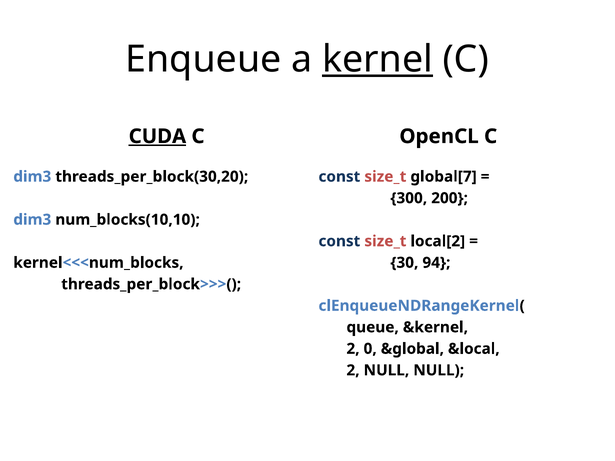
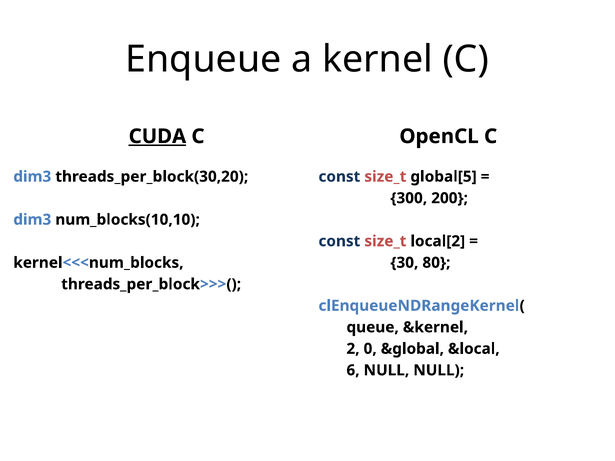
kernel underline: present -> none
global[7: global[7 -> global[5
94: 94 -> 80
2 at (353, 370): 2 -> 6
